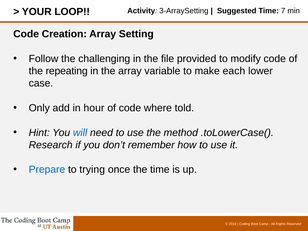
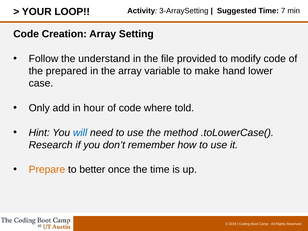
challenging: challenging -> understand
repeating: repeating -> prepared
each: each -> hand
Prepare colour: blue -> orange
trying: trying -> better
